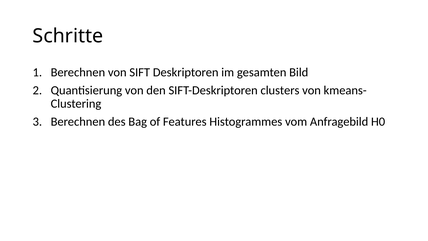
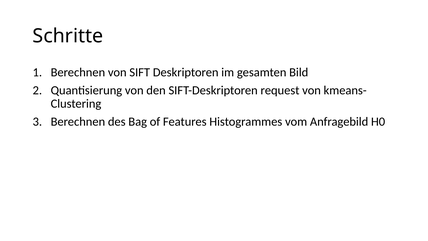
clusters: clusters -> request
